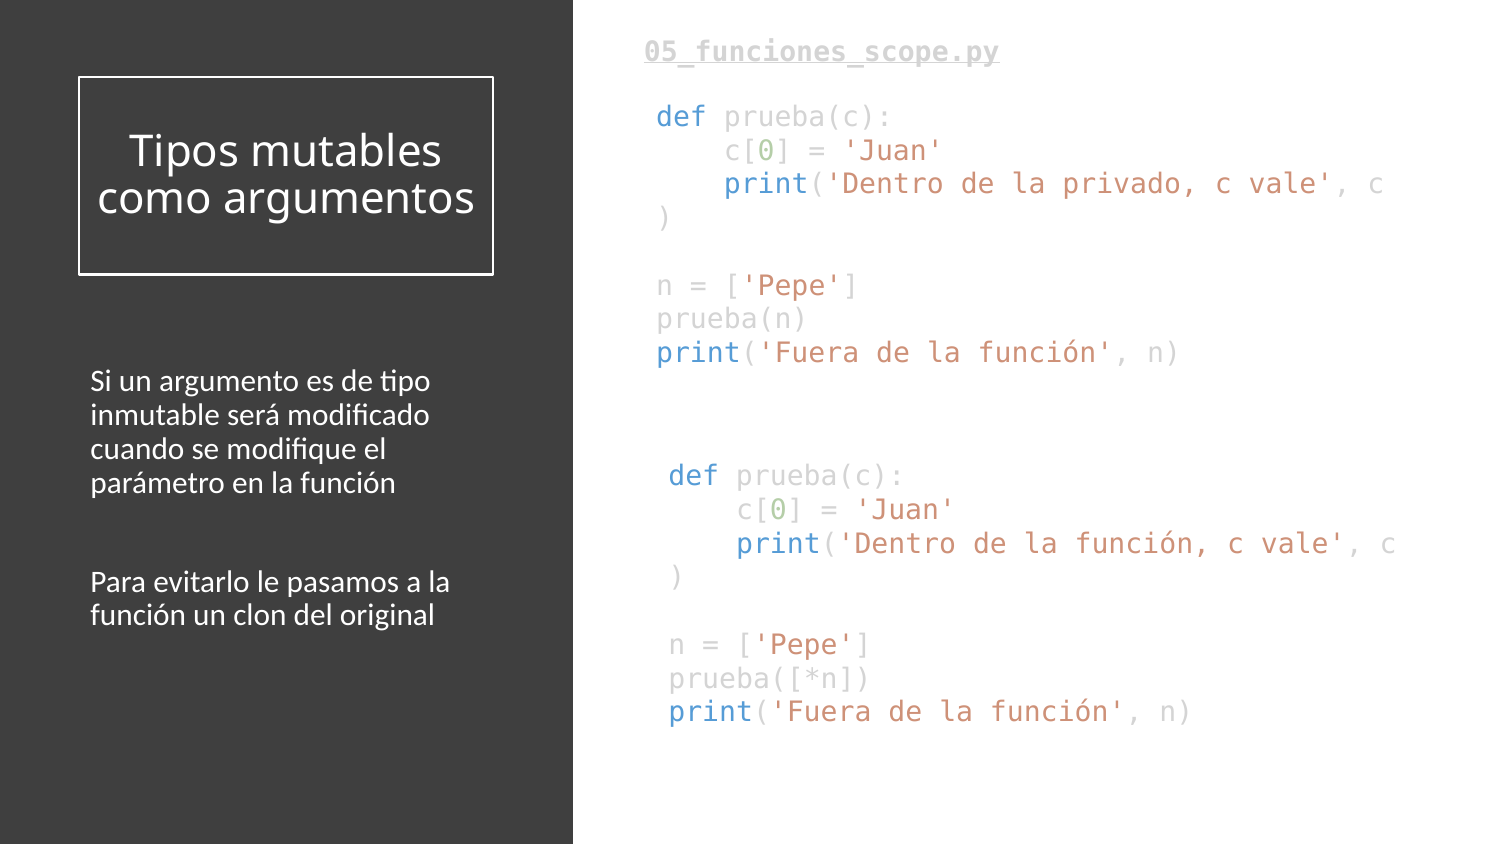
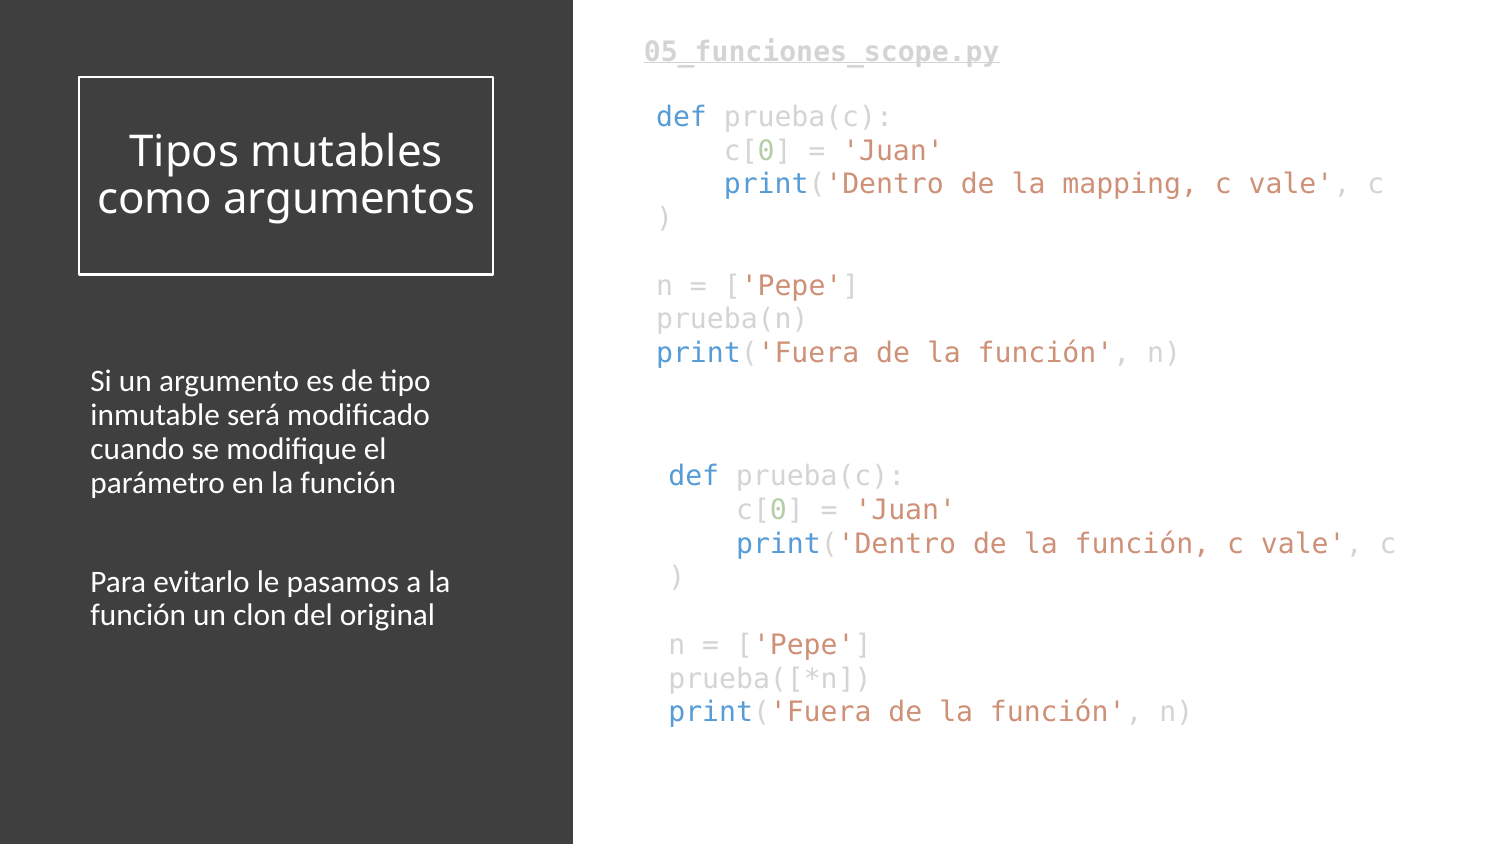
privado: privado -> mapping
